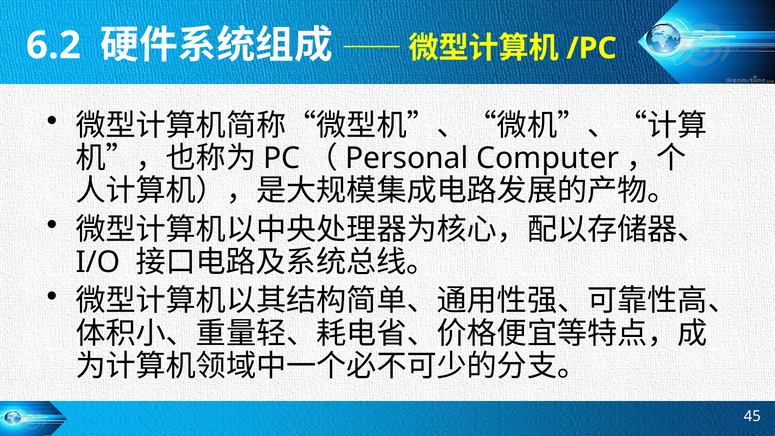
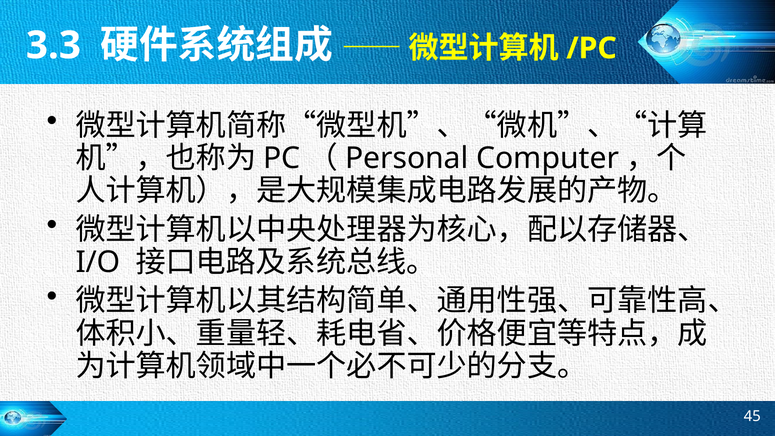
6.2: 6.2 -> 3.3
